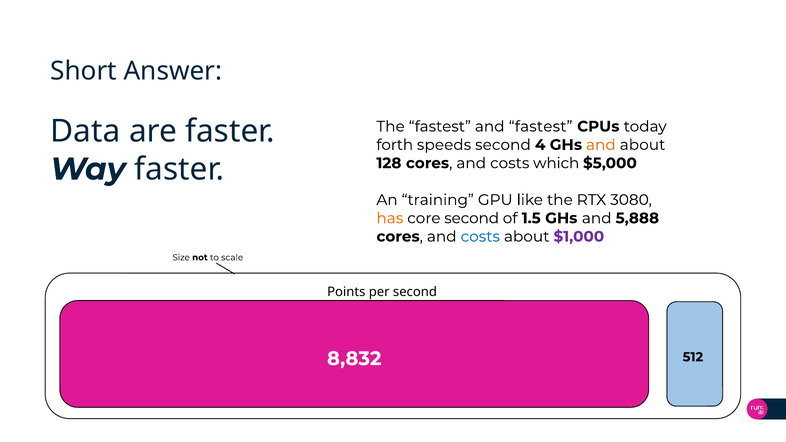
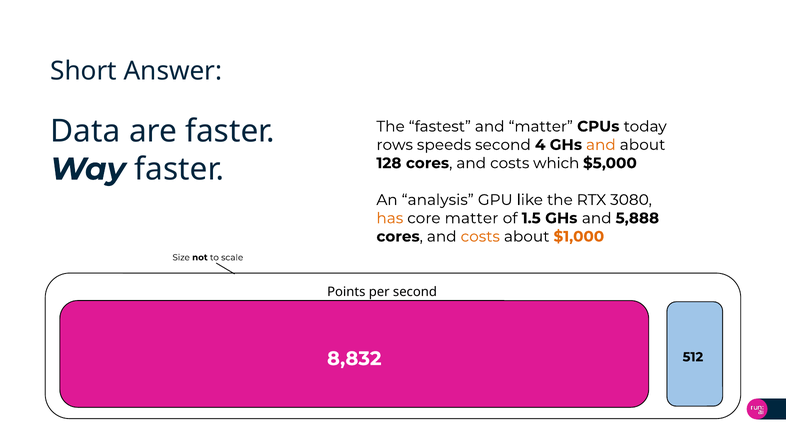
and fastest: fastest -> matter
forth: forth -> rows
training: training -> analysis
core second: second -> matter
costs at (480, 237) colour: blue -> orange
$1,000 colour: purple -> orange
